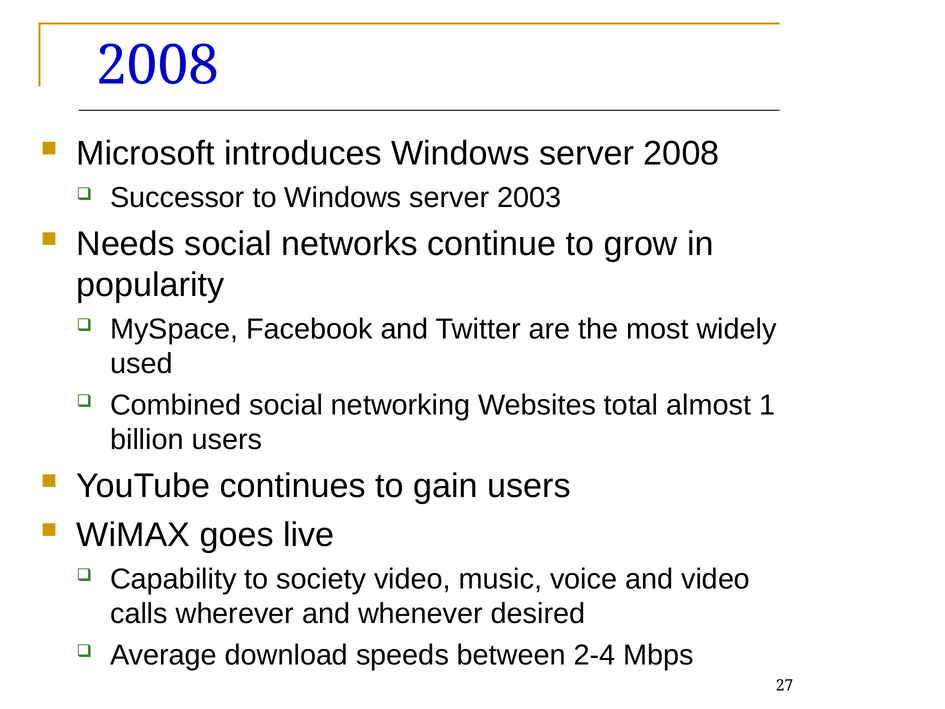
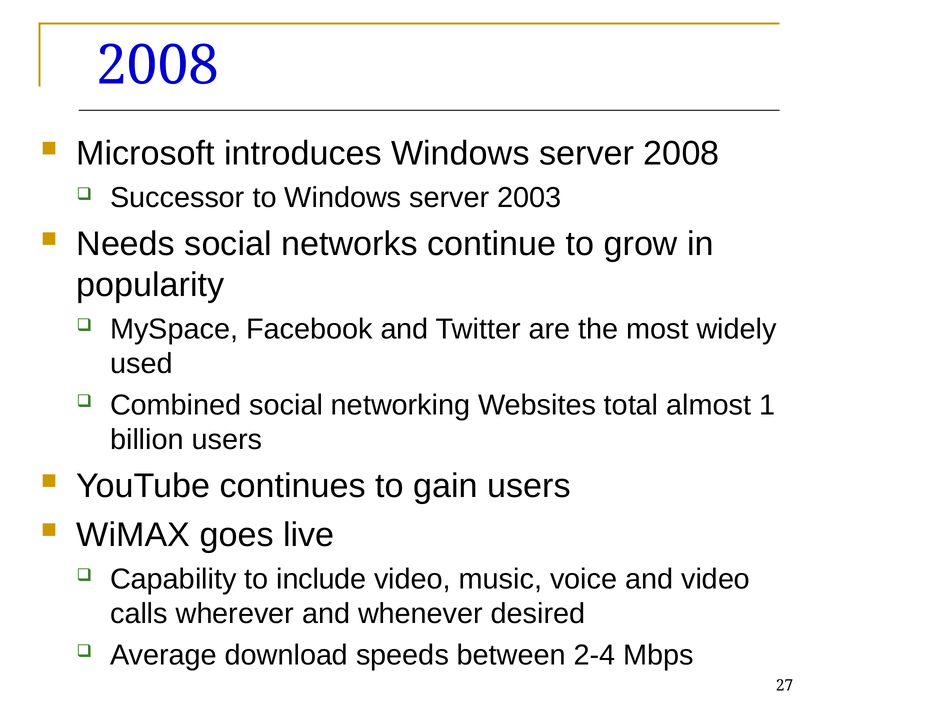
society: society -> include
